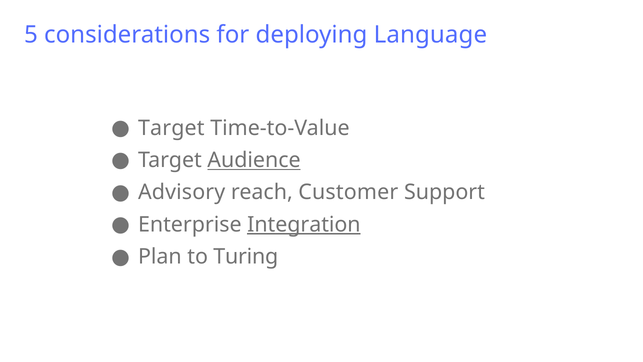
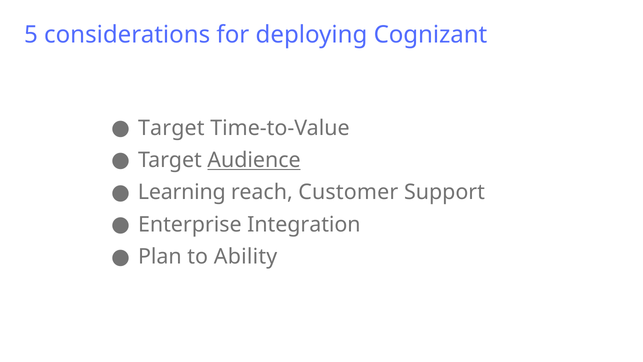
Language: Language -> Cognizant
Advisory: Advisory -> Learning
Integration underline: present -> none
Turing: Turing -> Ability
